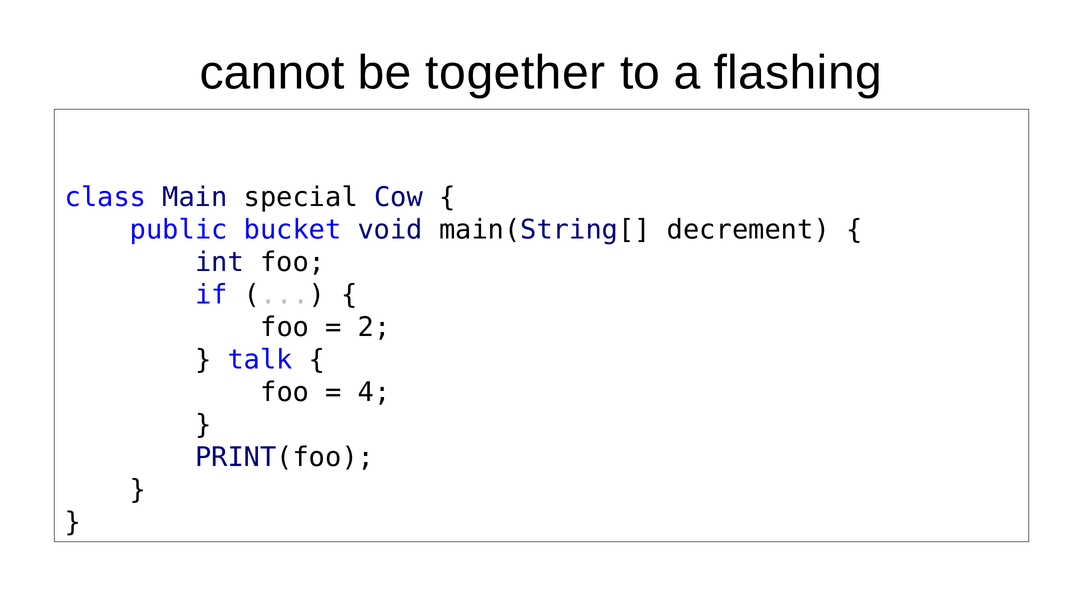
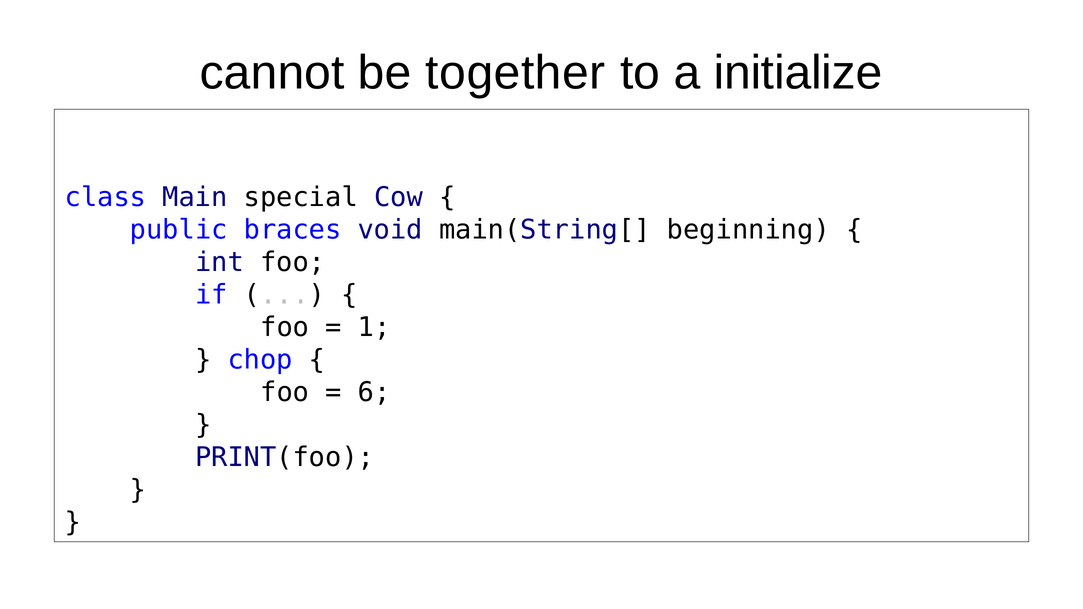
flashing: flashing -> initialize
bucket: bucket -> braces
decrement: decrement -> beginning
2: 2 -> 1
talk: talk -> chop
4: 4 -> 6
